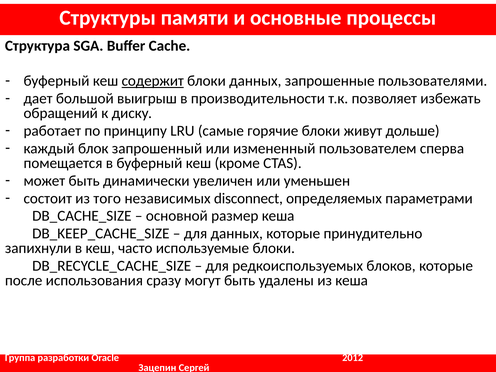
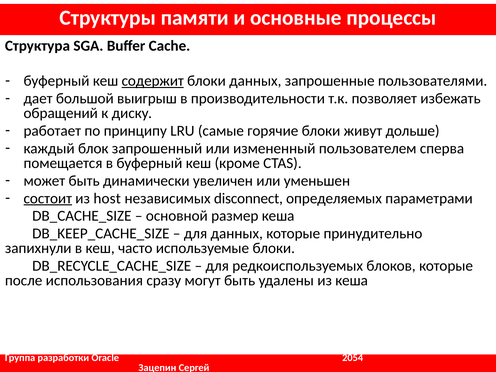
состоит underline: none -> present
того: того -> host
2012: 2012 -> 2054
